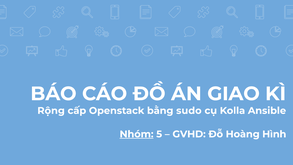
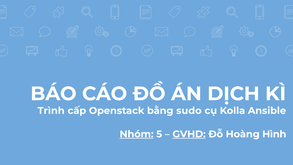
GIAO: GIAO -> DỊCH
Rộng: Rộng -> Trình
GVHD underline: none -> present
